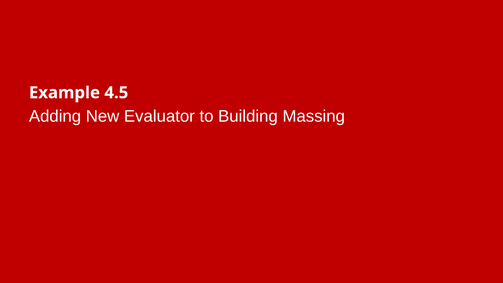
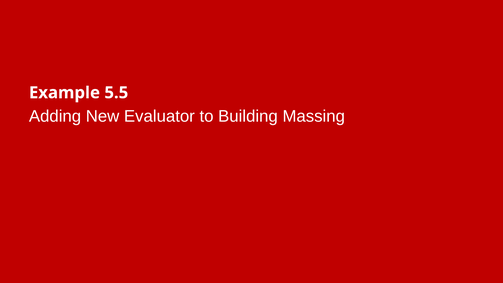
4.5: 4.5 -> 5.5
